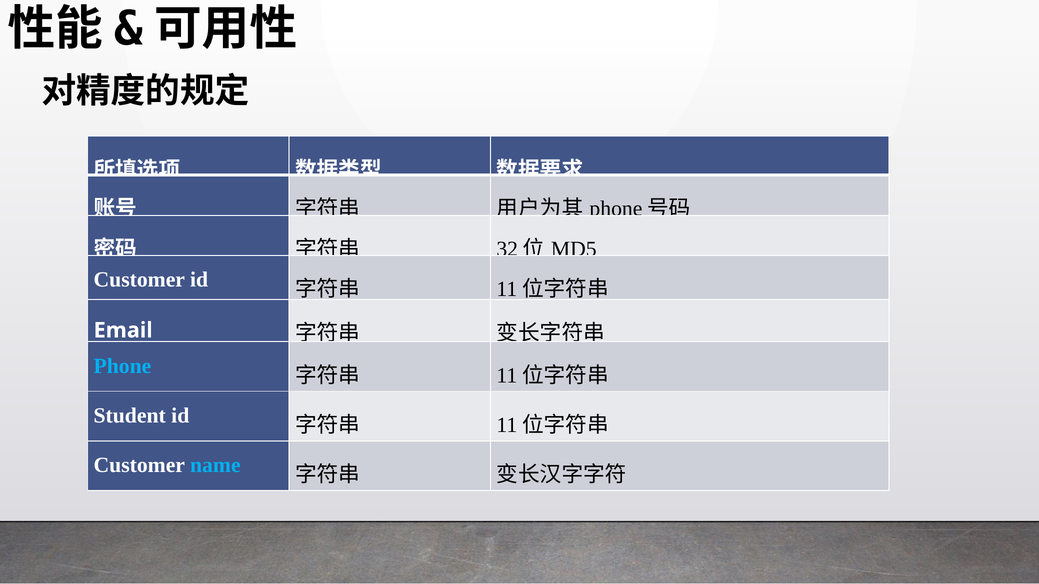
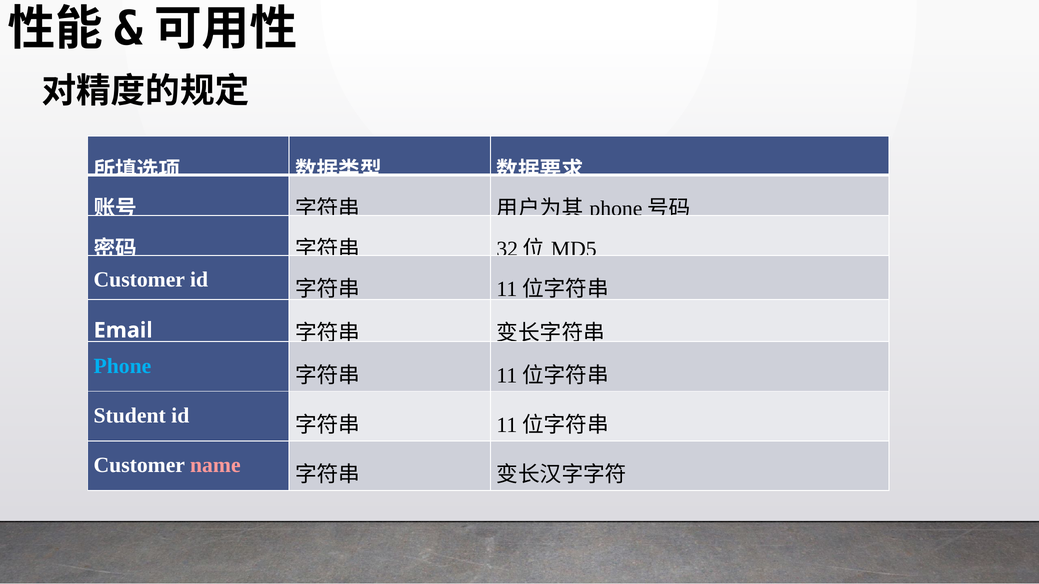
name colour: light blue -> pink
